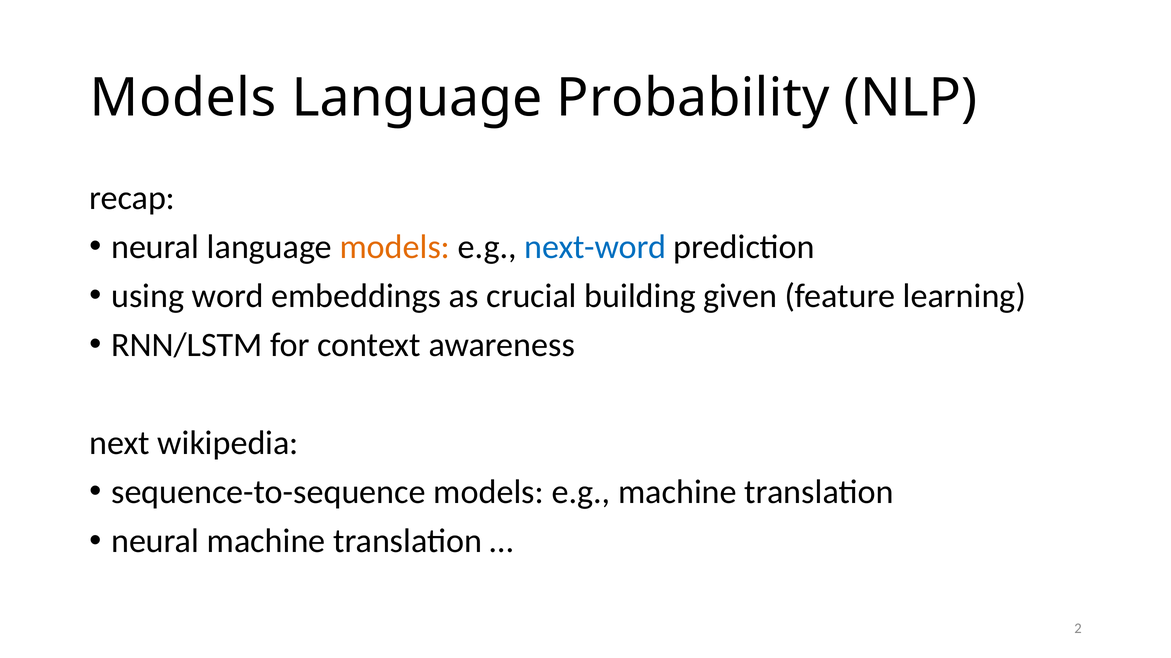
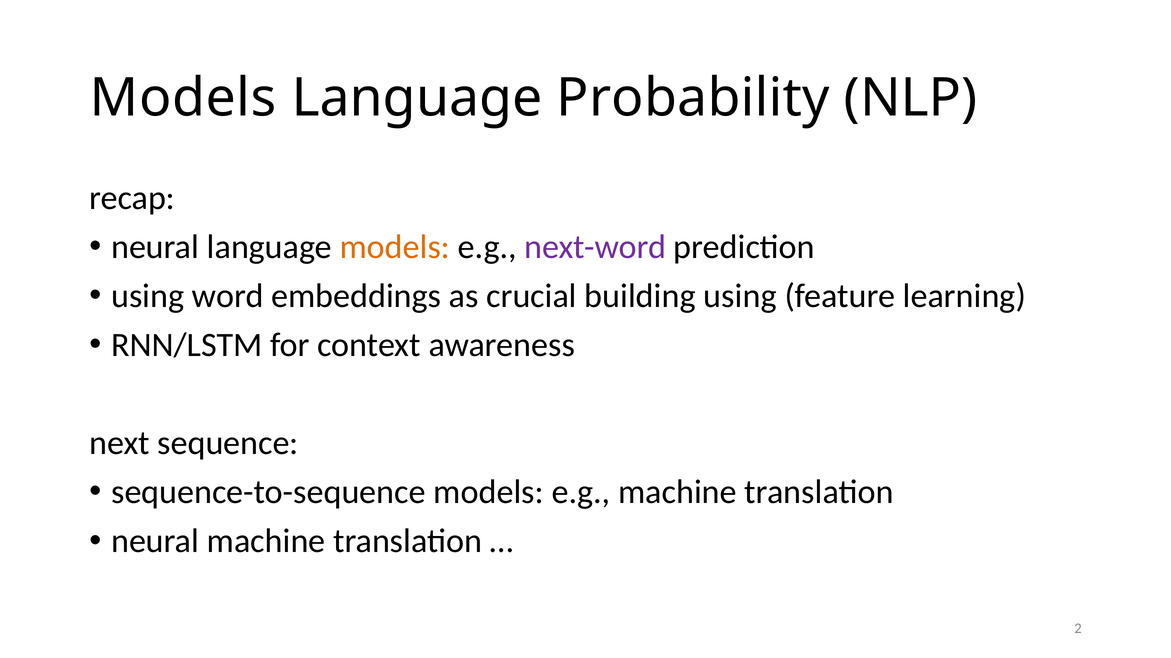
next-word colour: blue -> purple
building given: given -> using
wikipedia: wikipedia -> sequence
